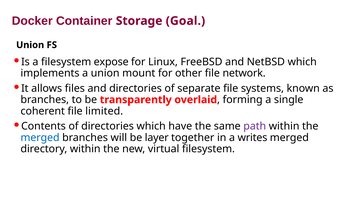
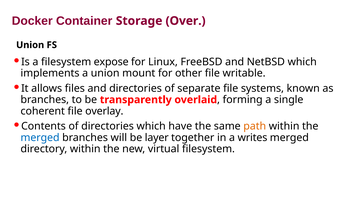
Goal: Goal -> Over
network: network -> writable
limited: limited -> overlay
path colour: purple -> orange
